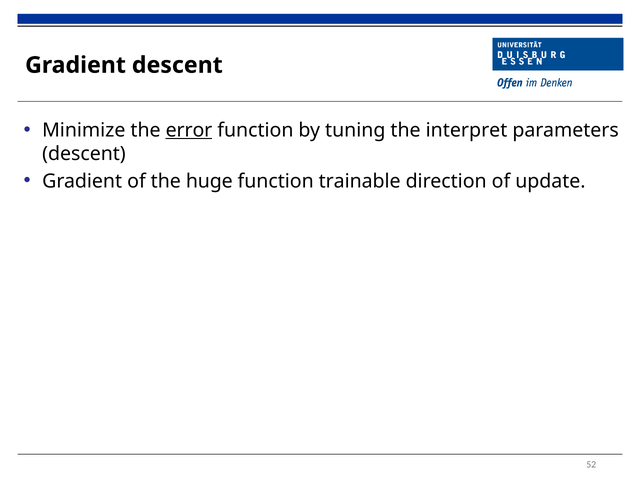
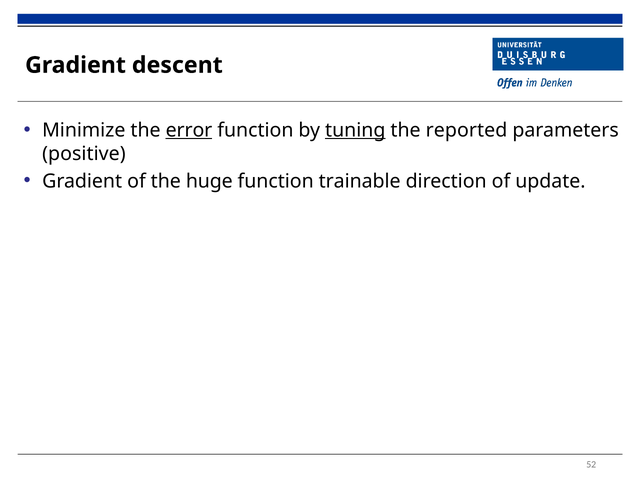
tuning underline: none -> present
interpret: interpret -> reported
descent at (84, 154): descent -> positive
